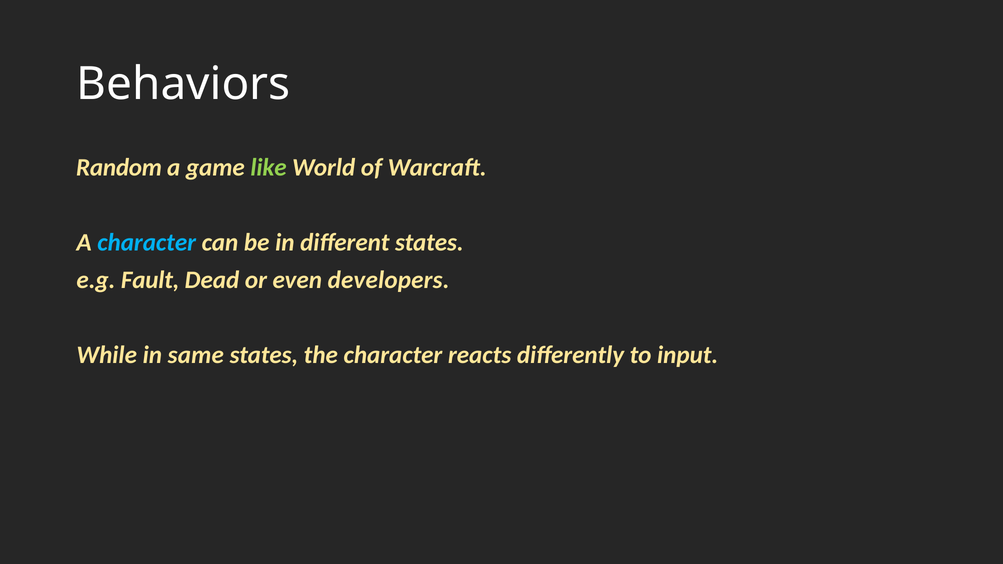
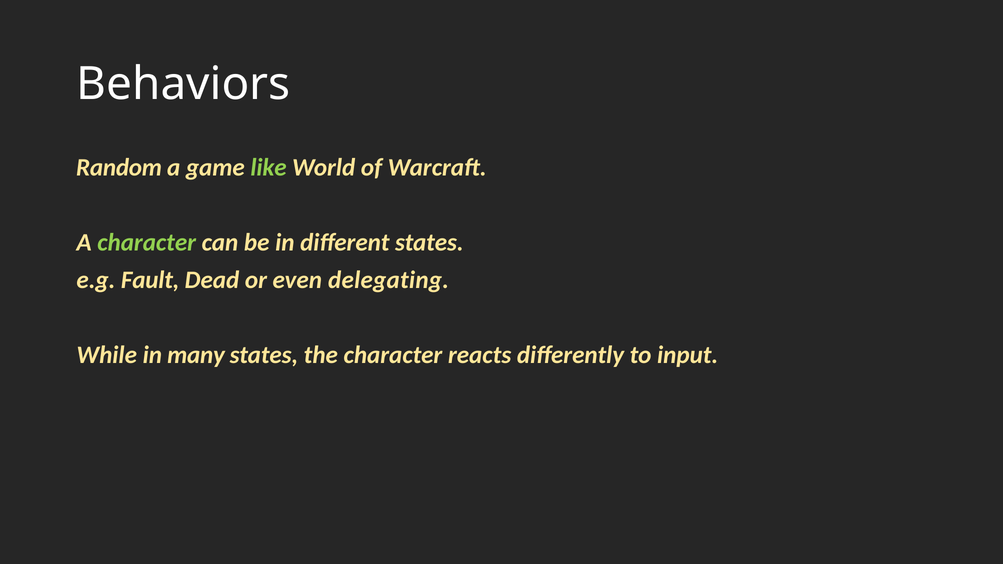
character at (147, 242) colour: light blue -> light green
developers: developers -> delegating
same: same -> many
